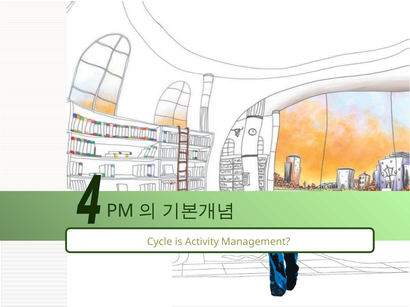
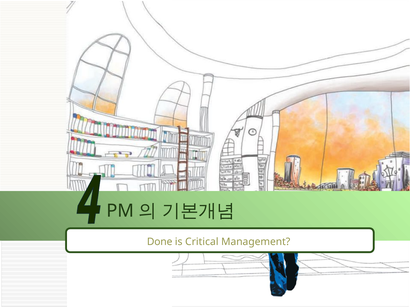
Cycle: Cycle -> Done
Activity: Activity -> Critical
